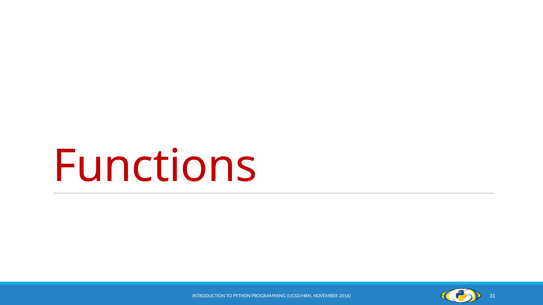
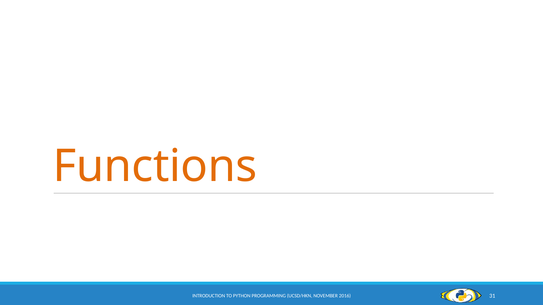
Functions colour: red -> orange
